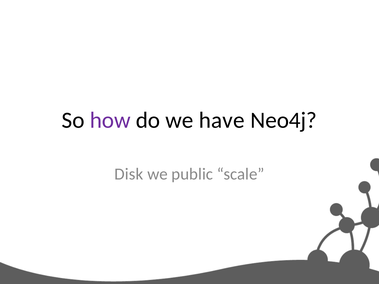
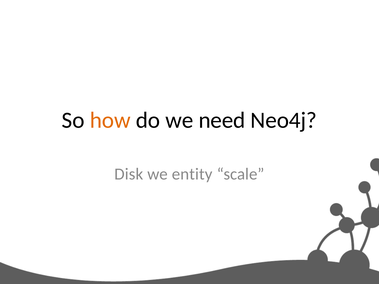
how colour: purple -> orange
have: have -> need
public: public -> entity
